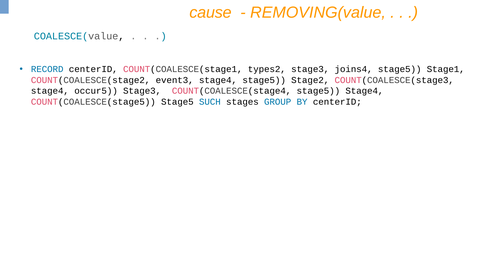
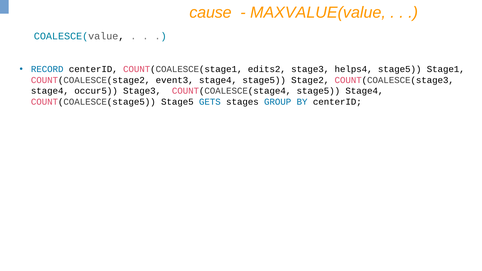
REMOVING(value: REMOVING(value -> MAXVALUE(value
types2: types2 -> edits2
joins4: joins4 -> helps4
SUCH: SUCH -> GETS
